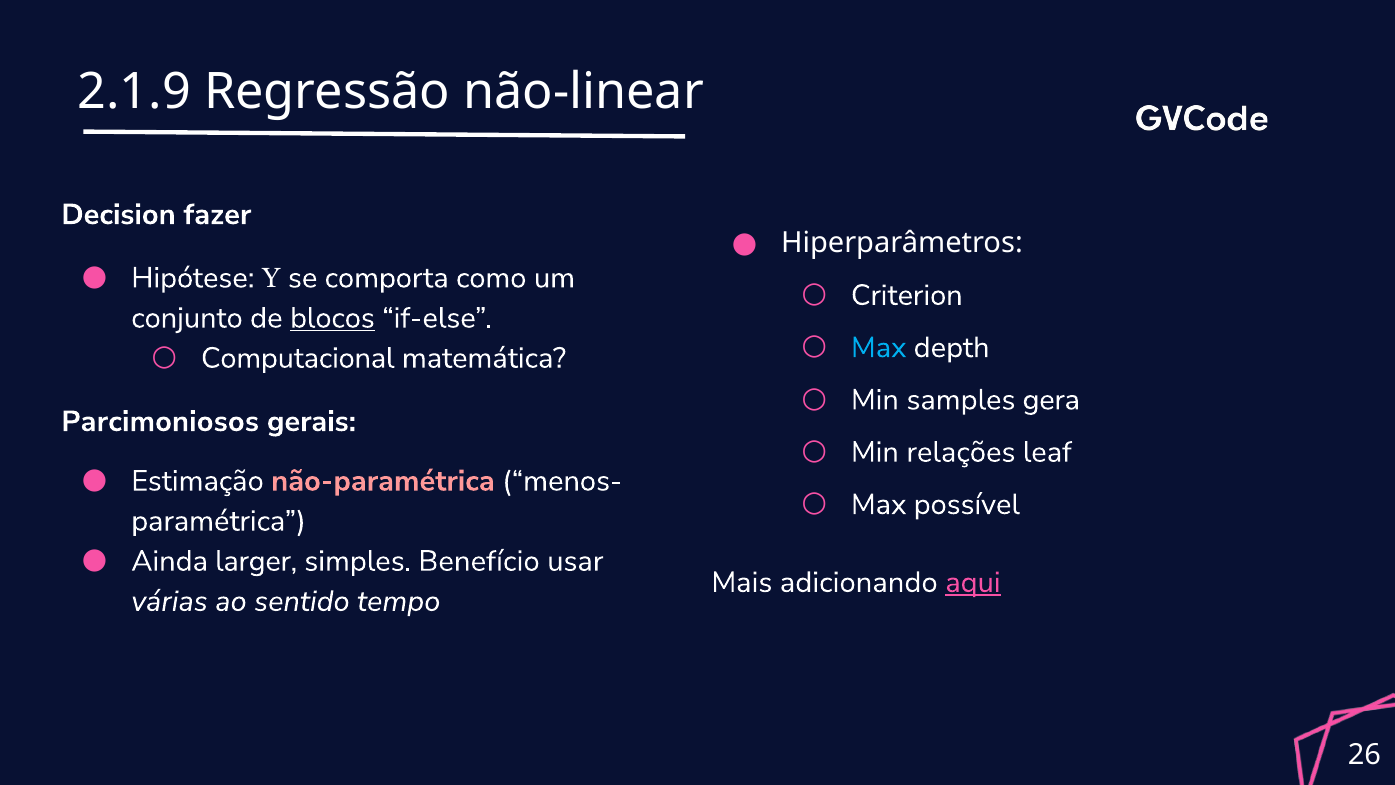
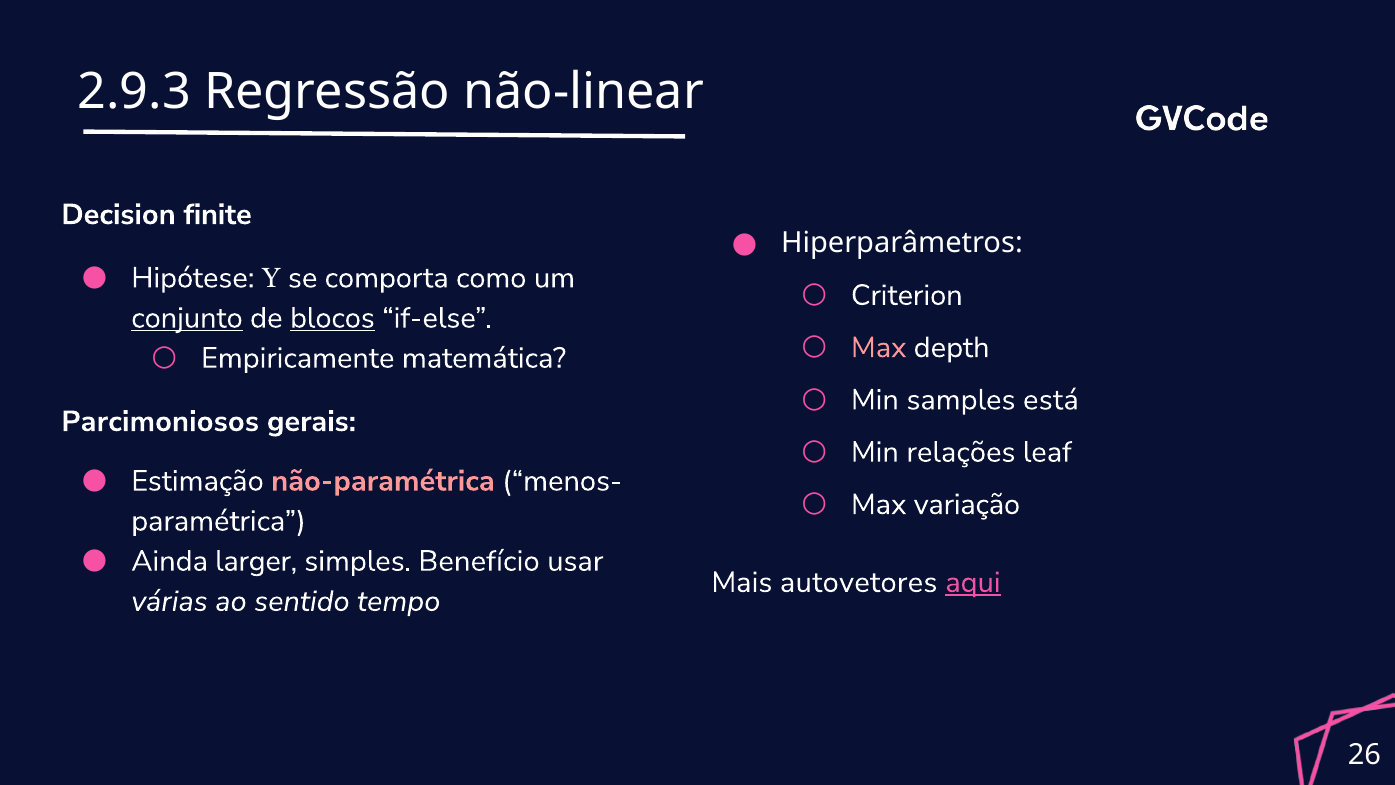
2.1.9: 2.1.9 -> 2.9.3
fazer: fazer -> finite
conjunto underline: none -> present
Max at (879, 347) colour: light blue -> pink
Computacional: Computacional -> Empiricamente
gera: gera -> está
possível: possível -> variação
adicionando: adicionando -> autovetores
